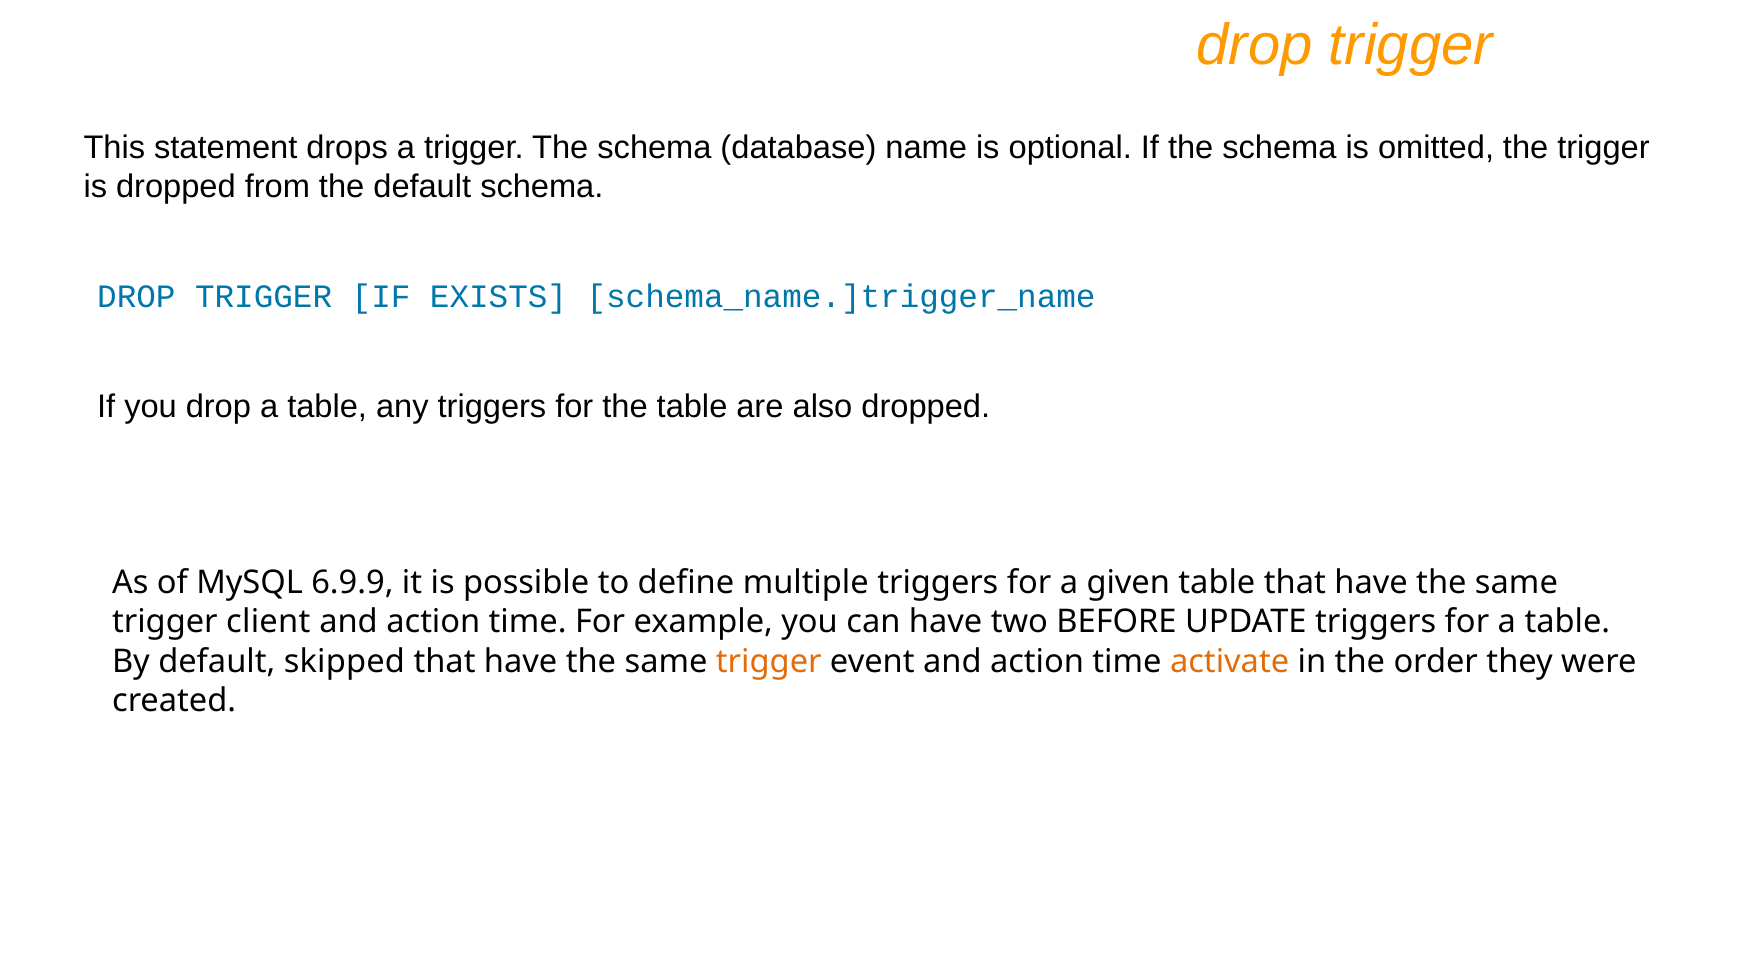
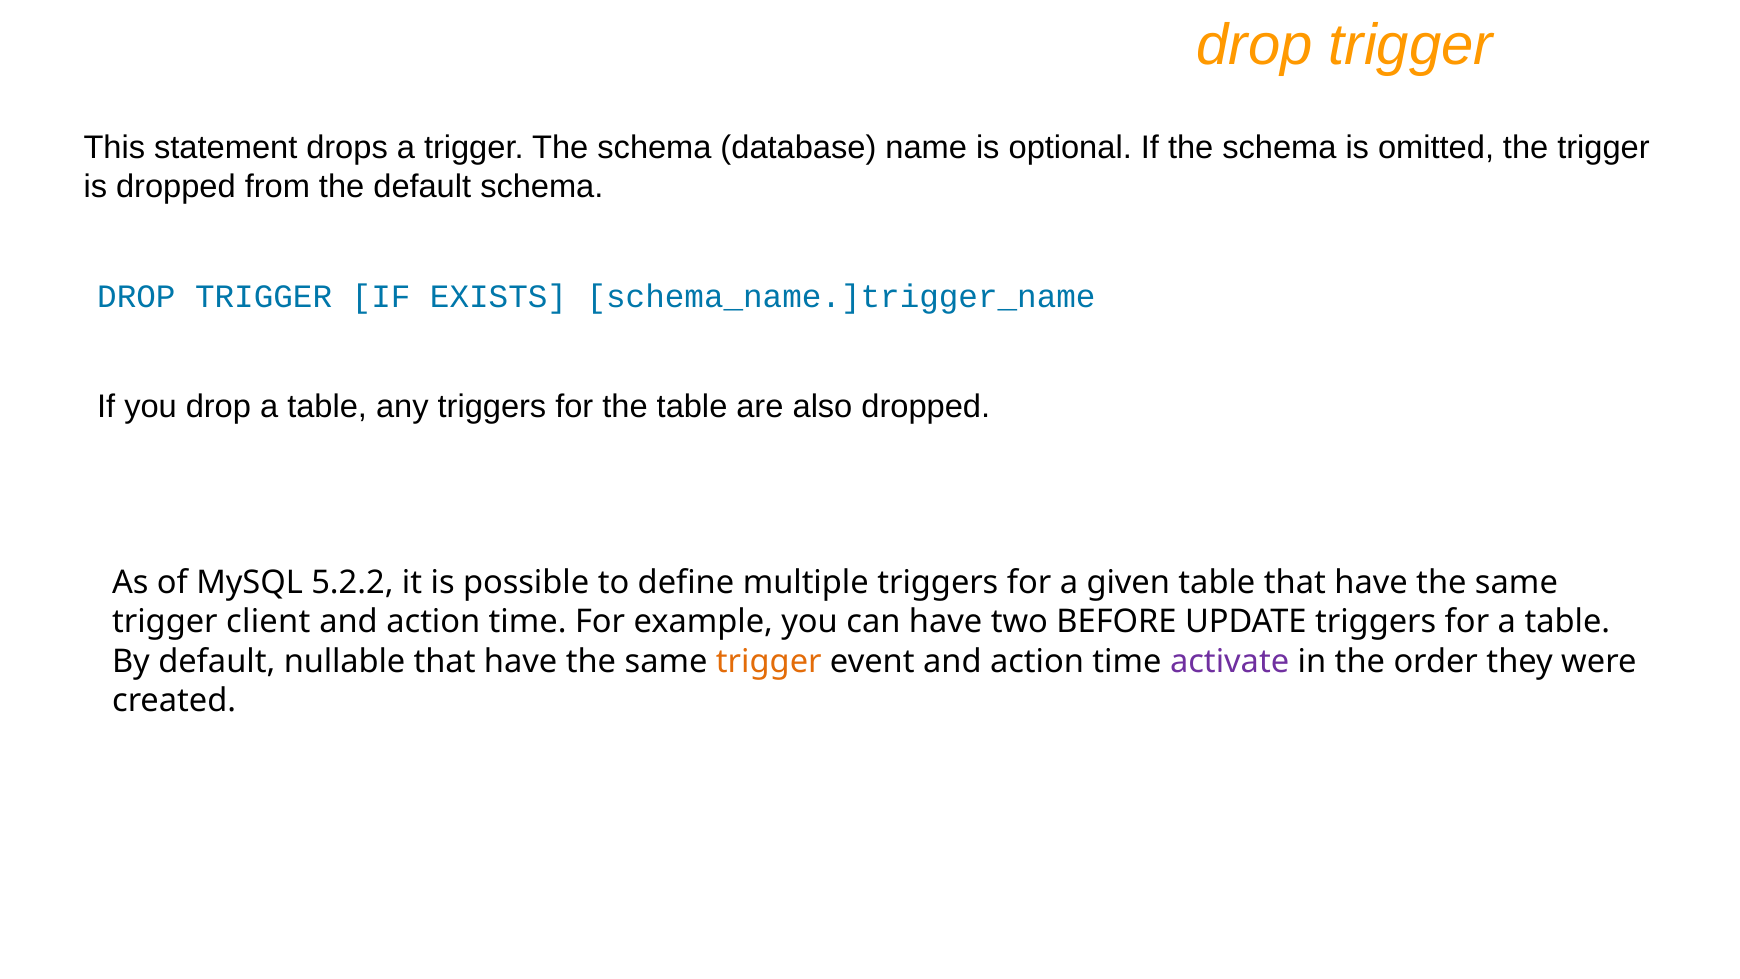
6.9.9: 6.9.9 -> 5.2.2
skipped: skipped -> nullable
activate colour: orange -> purple
